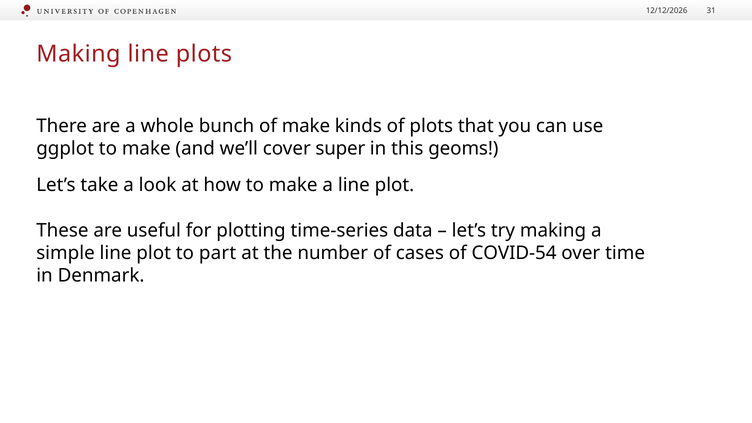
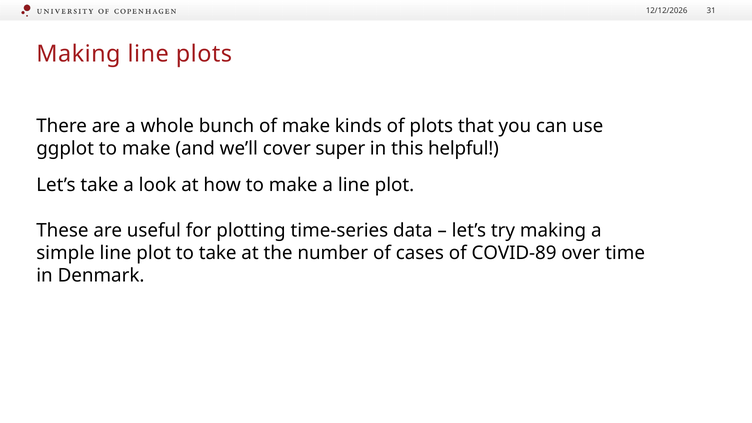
geoms: geoms -> helpful
to part: part -> take
COVID-54: COVID-54 -> COVID-89
